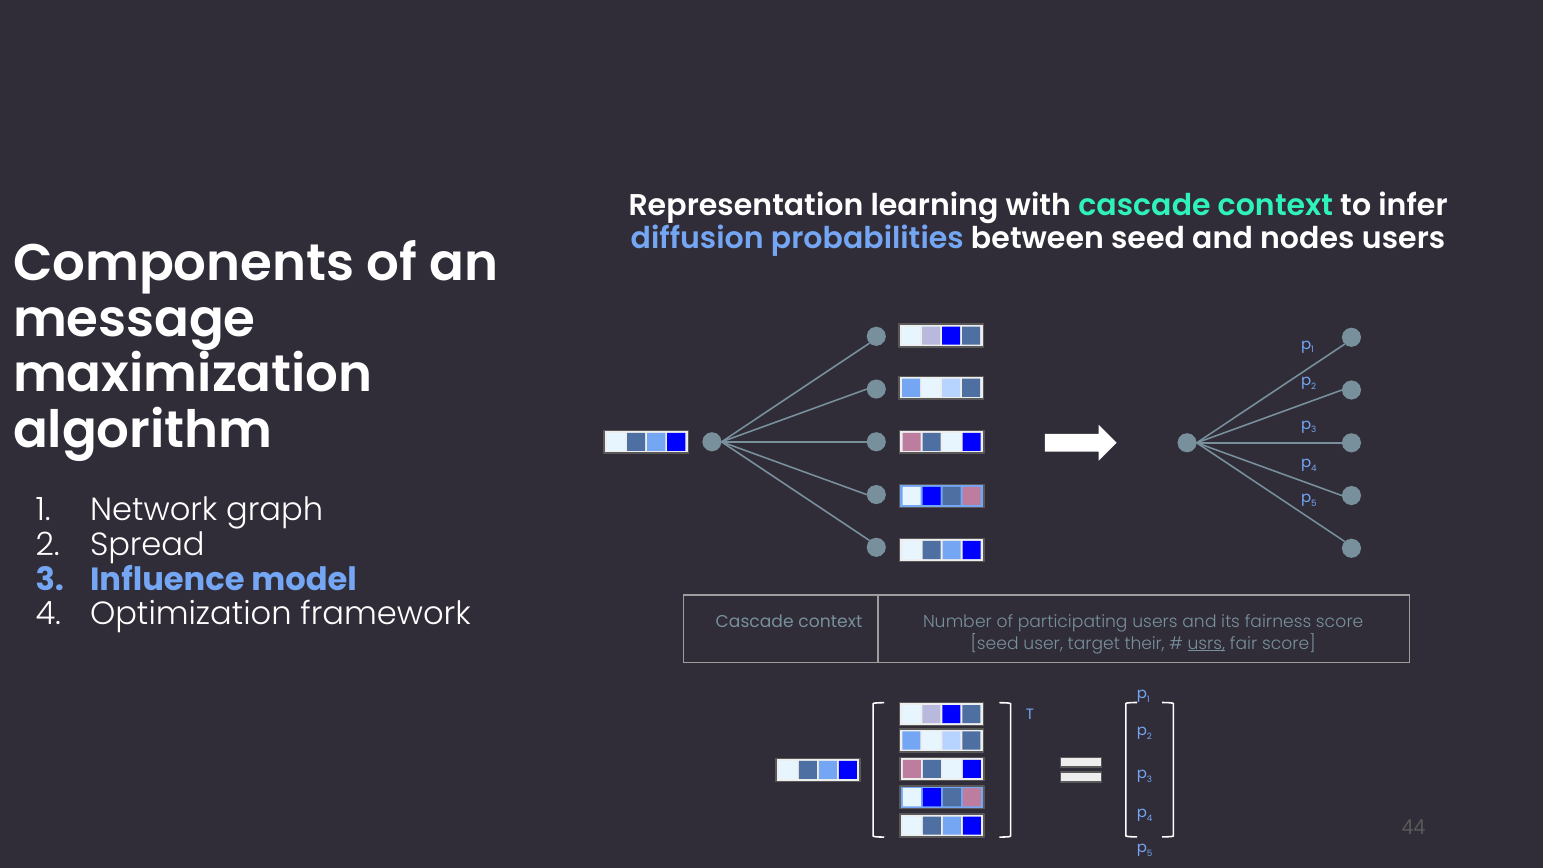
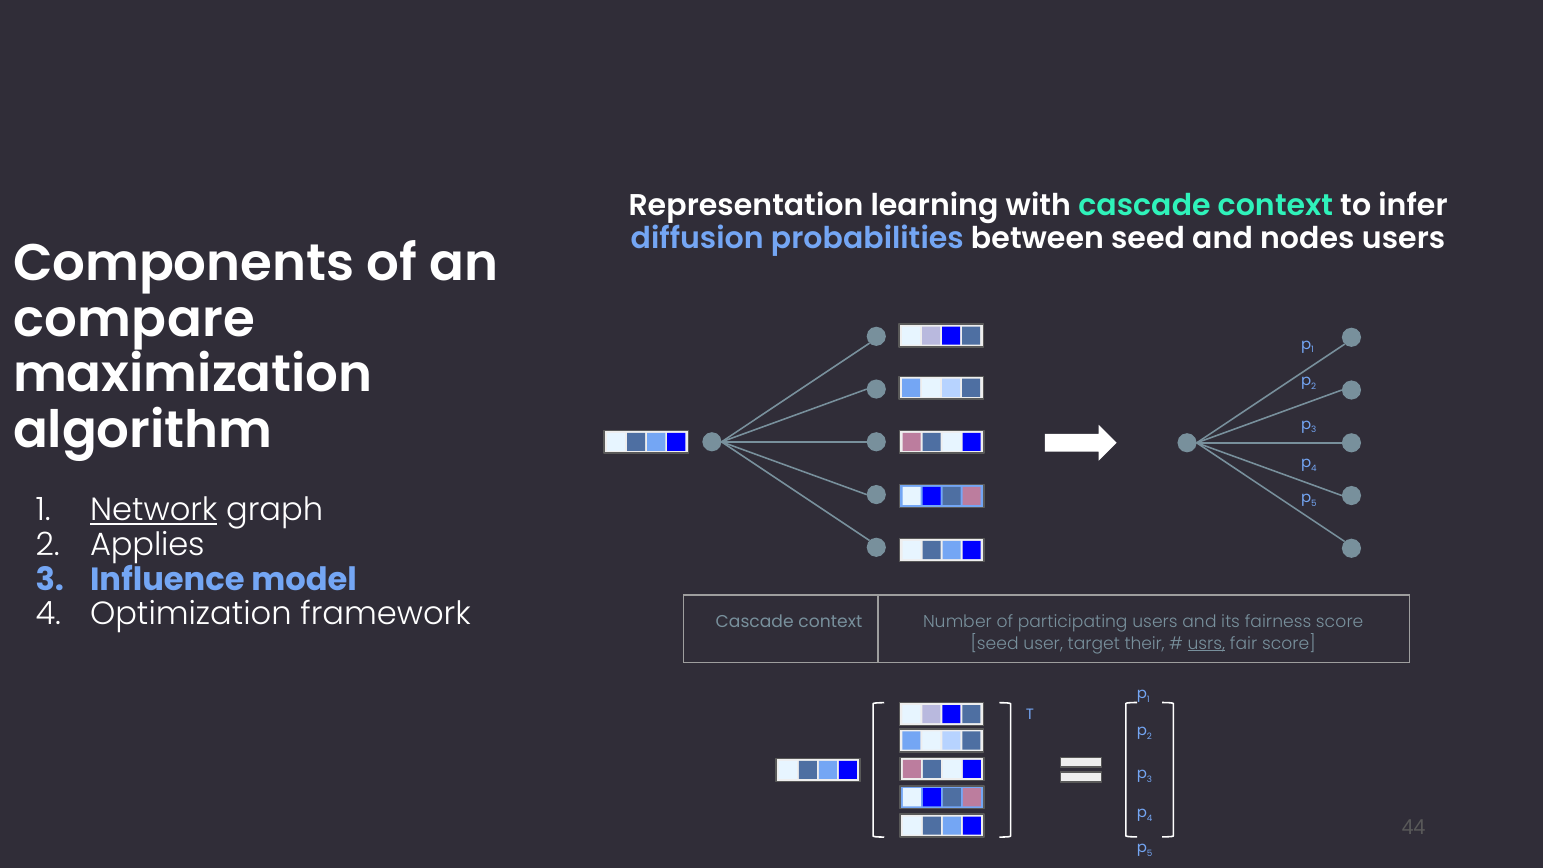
message: message -> compare
Network underline: none -> present
Spread: Spread -> Applies
